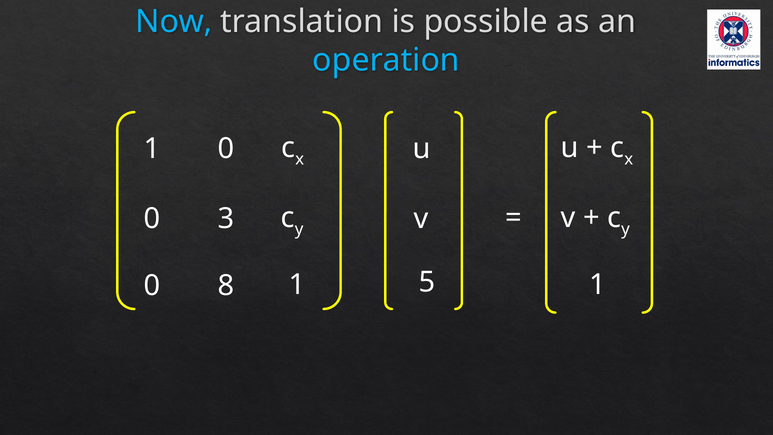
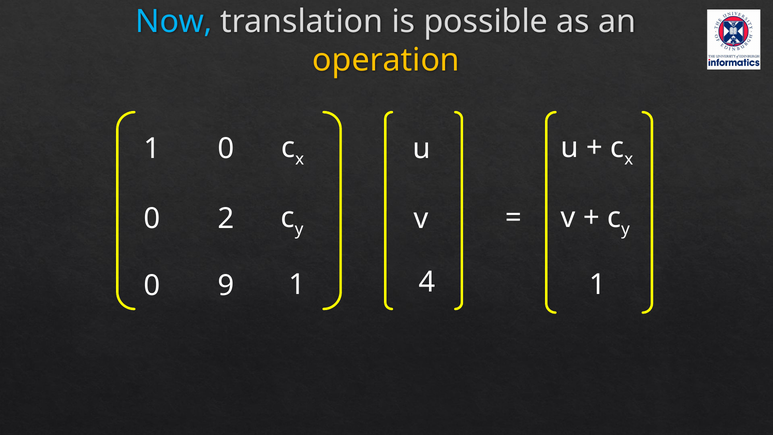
operation colour: light blue -> yellow
3: 3 -> 2
8: 8 -> 9
5: 5 -> 4
